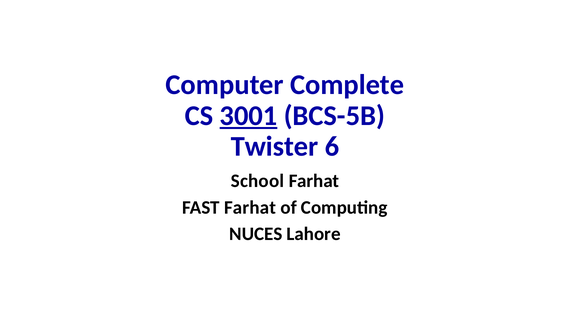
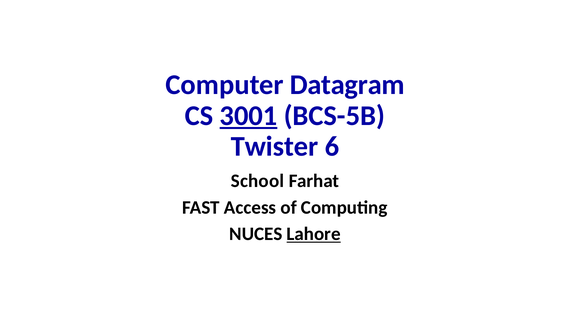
Complete: Complete -> Datagram
FAST Farhat: Farhat -> Access
Lahore underline: none -> present
